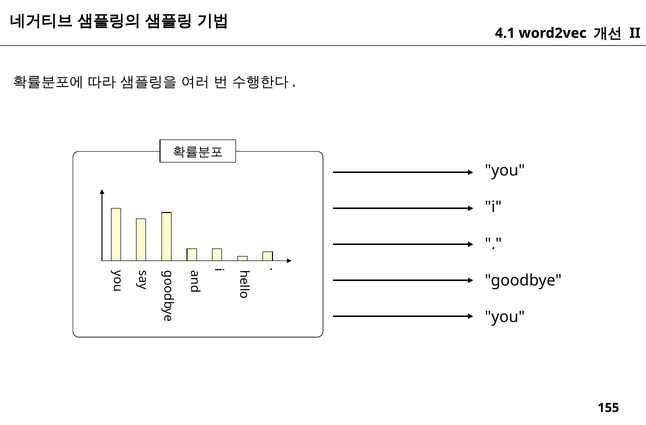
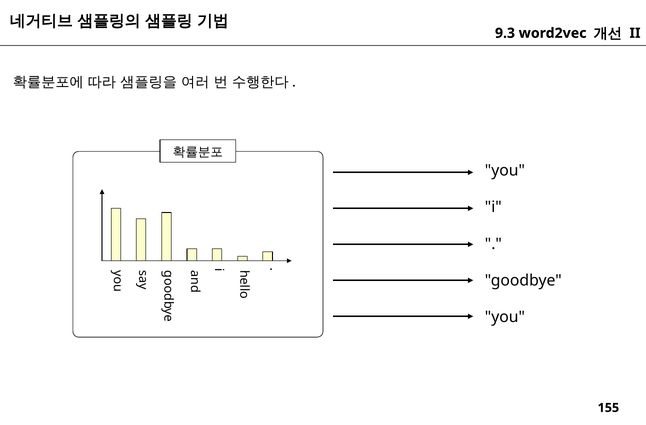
4.1: 4.1 -> 9.3
